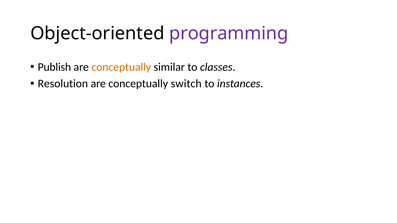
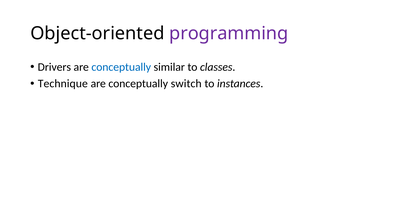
Publish: Publish -> Drivers
conceptually at (121, 67) colour: orange -> blue
Resolution: Resolution -> Technique
